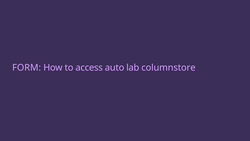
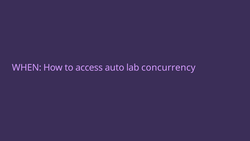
FORM: FORM -> WHEN
columnstore: columnstore -> concurrency
